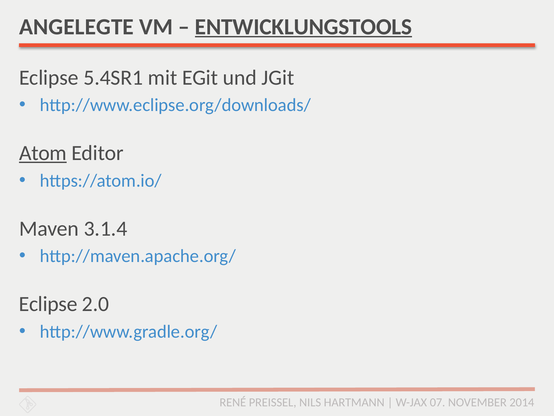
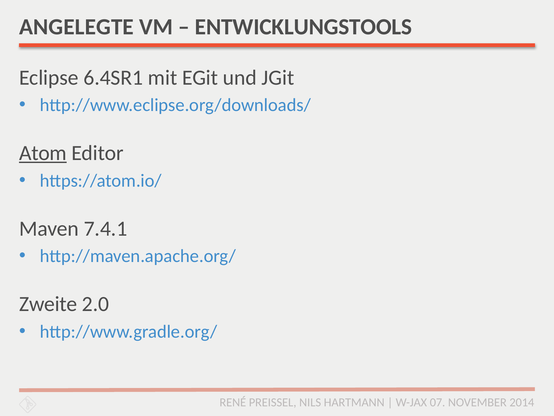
ENTWICKLUNGSTOOLS underline: present -> none
5.4SR1: 5.4SR1 -> 6.4SR1
3.1.4: 3.1.4 -> 7.4.1
Eclipse at (48, 304): Eclipse -> Zweite
